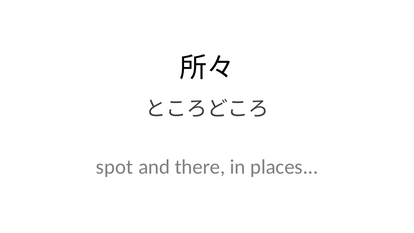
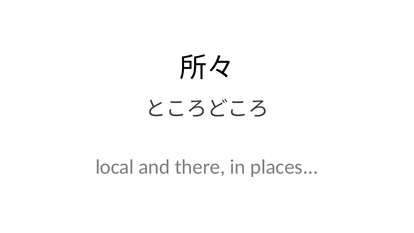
spot: spot -> local
